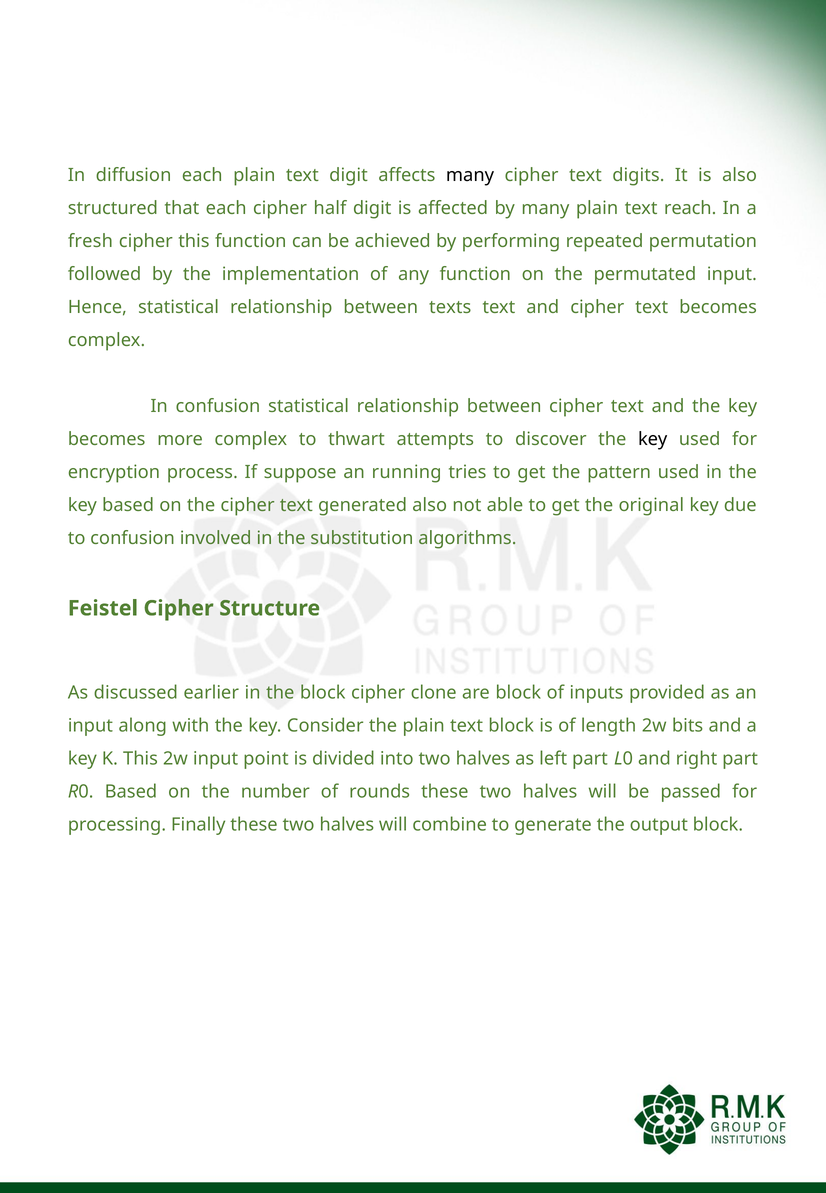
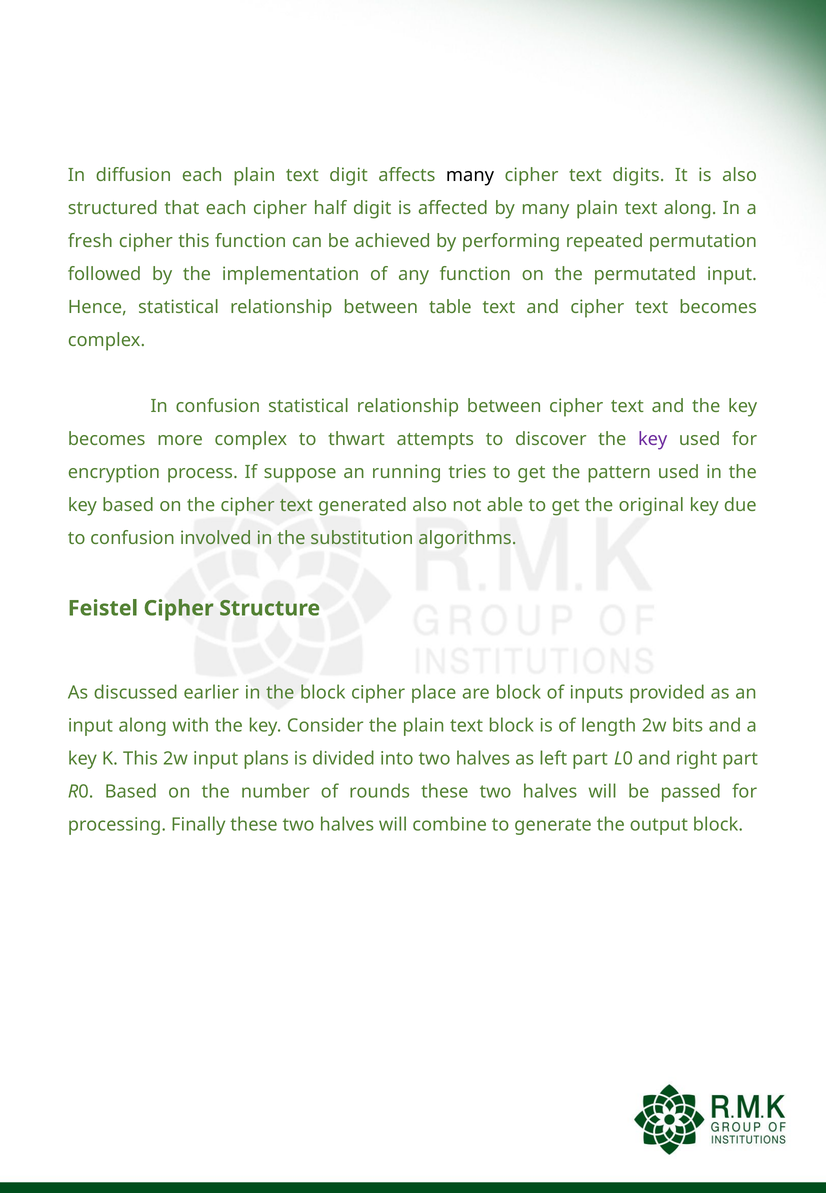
text reach: reach -> along
texts: texts -> table
key at (653, 439) colour: black -> purple
clone: clone -> place
point: point -> plans
